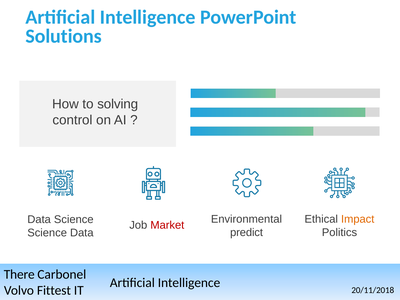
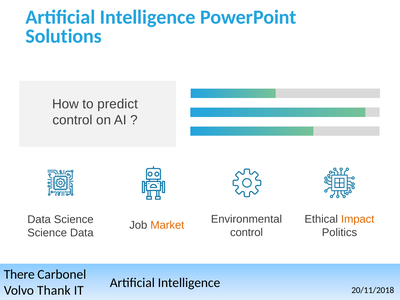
solving: solving -> predict
Market colour: red -> orange
predict at (247, 232): predict -> control
Fittest: Fittest -> Thank
